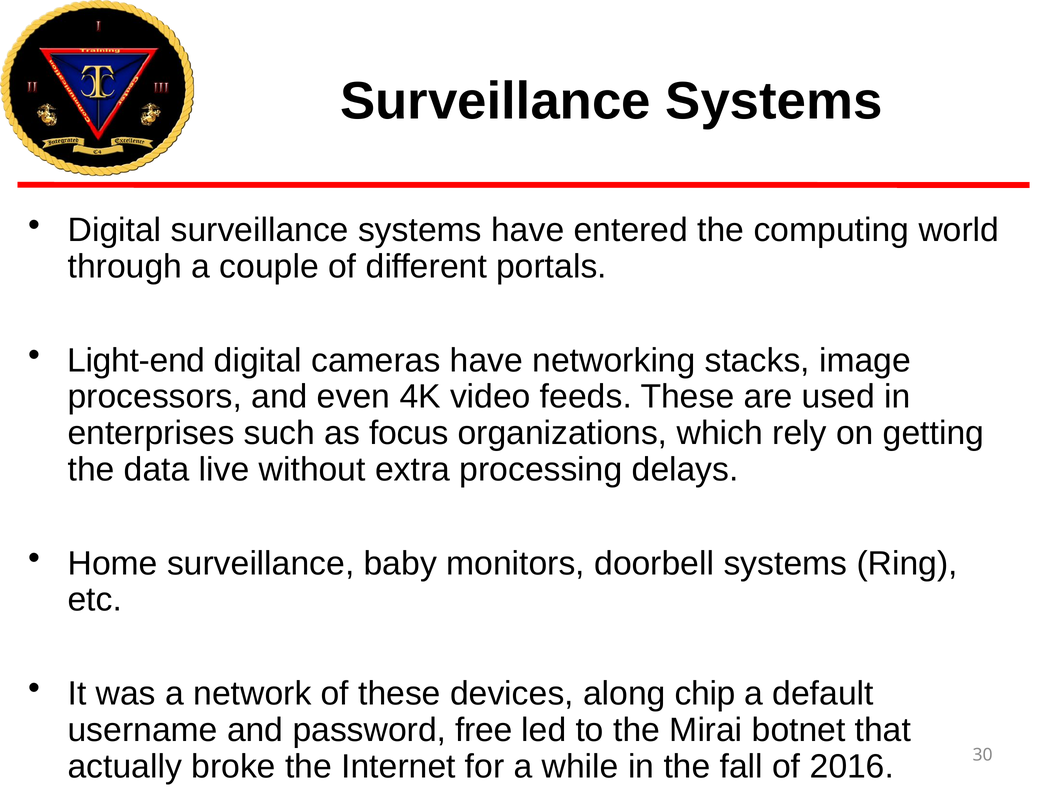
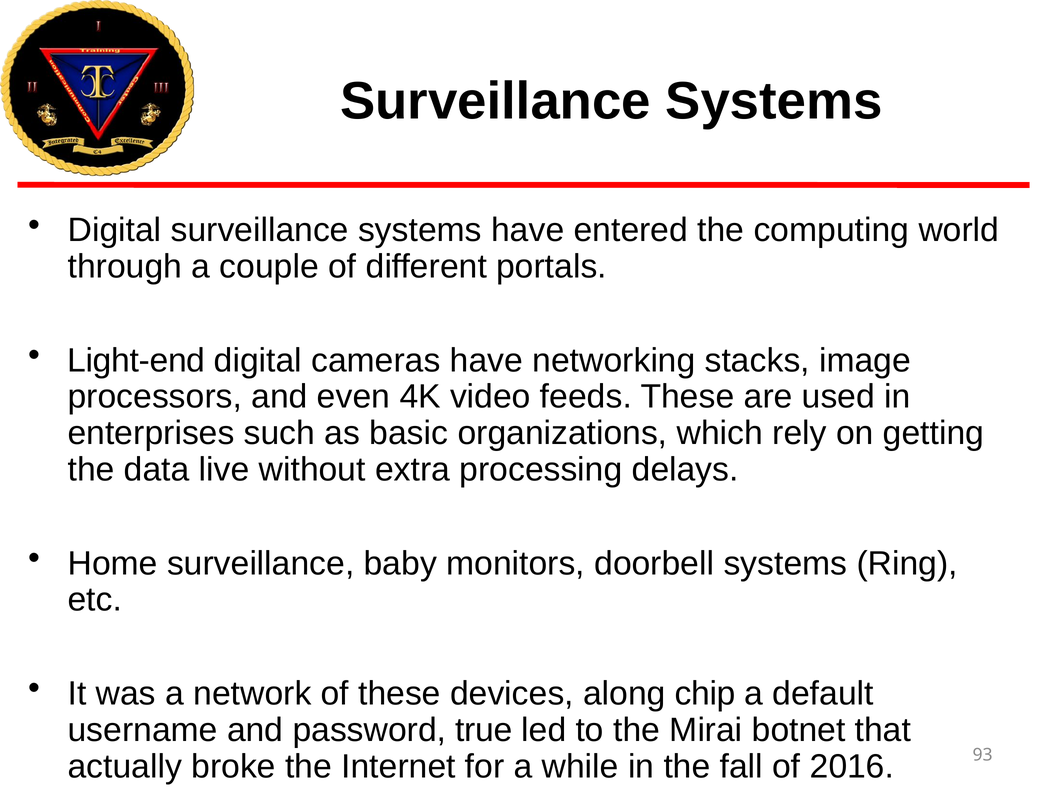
focus: focus -> basic
free: free -> true
30: 30 -> 93
